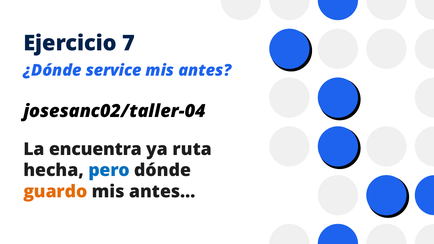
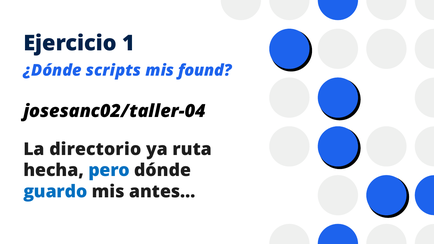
7: 7 -> 1
service: service -> scripts
antes: antes -> found
encuentra: encuentra -> directorio
guardo colour: orange -> blue
